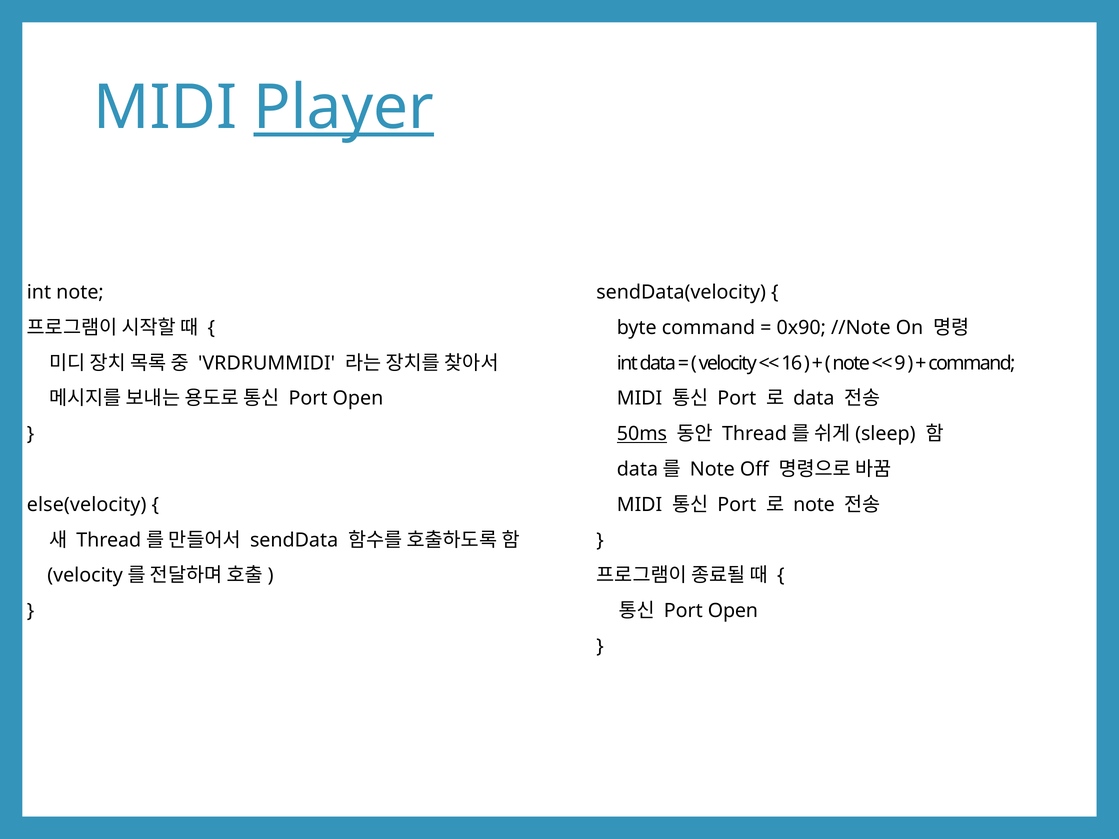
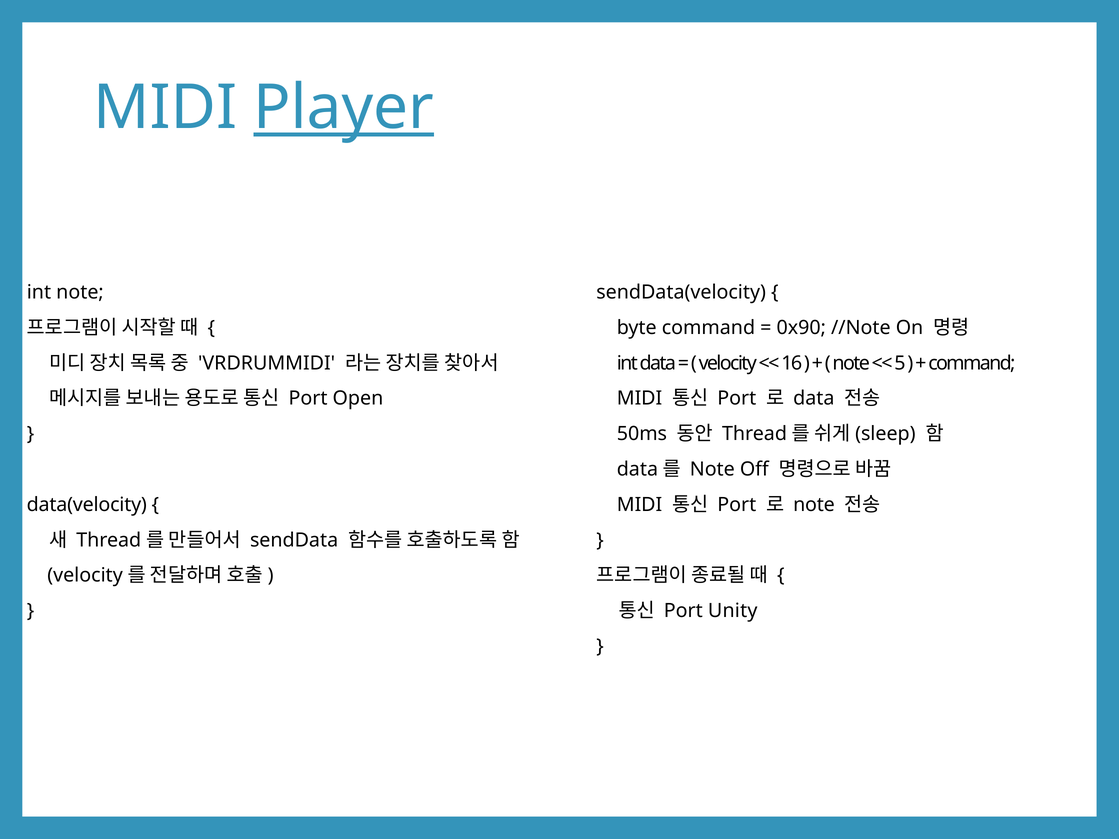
9: 9 -> 5
50ms underline: present -> none
else(velocity: else(velocity -> data(velocity
Open at (733, 611): Open -> Unity
